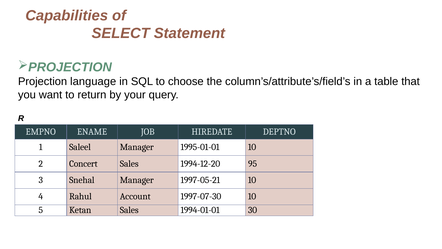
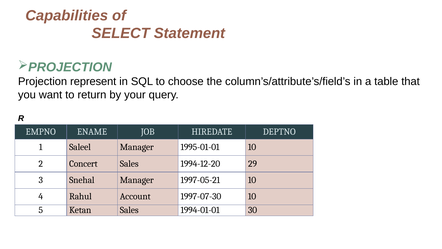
language: language -> represent
95: 95 -> 29
